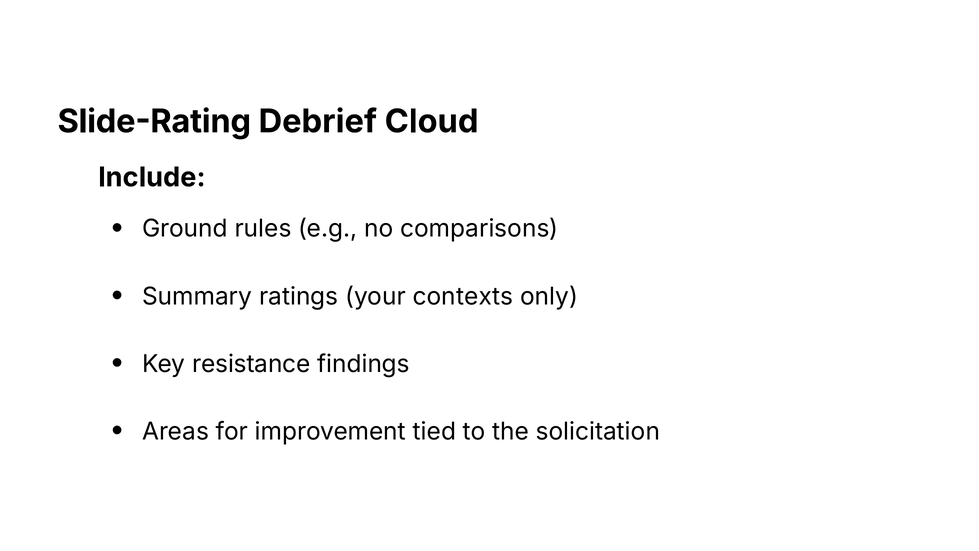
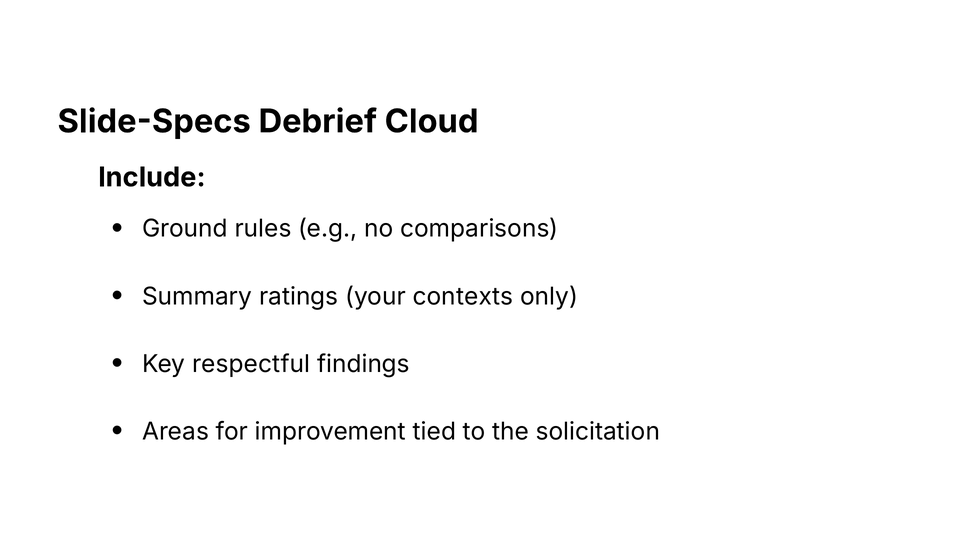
Slide-Rating: Slide-Rating -> Slide-Specs
resistance: resistance -> respectful
